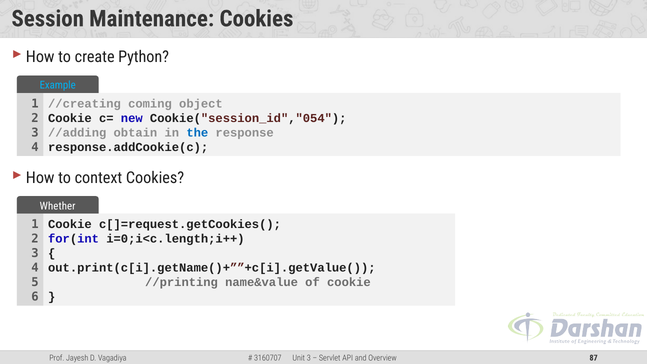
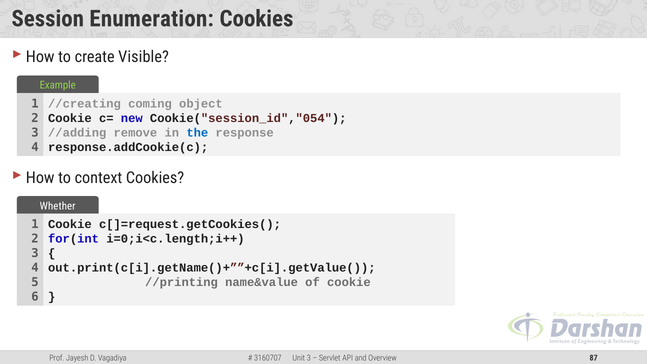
Maintenance: Maintenance -> Enumeration
Python: Python -> Visible
Example colour: light blue -> light green
obtain: obtain -> remove
